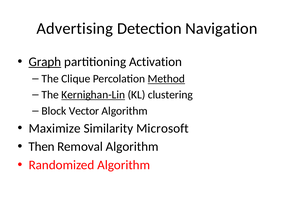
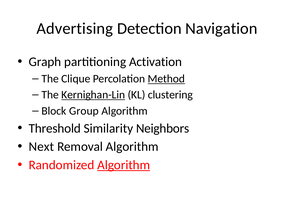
Graph underline: present -> none
Vector: Vector -> Group
Maximize: Maximize -> Threshold
Microsoft: Microsoft -> Neighbors
Then: Then -> Next
Algorithm at (124, 165) underline: none -> present
